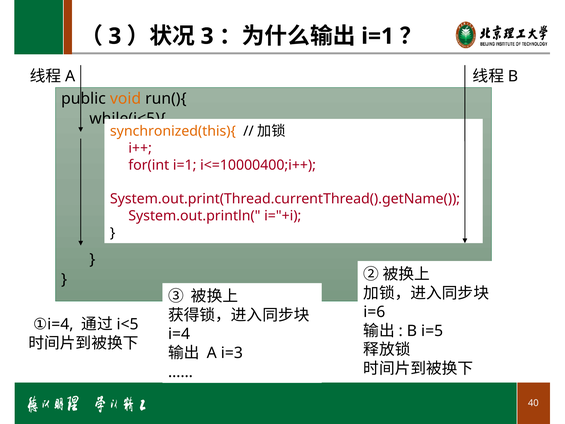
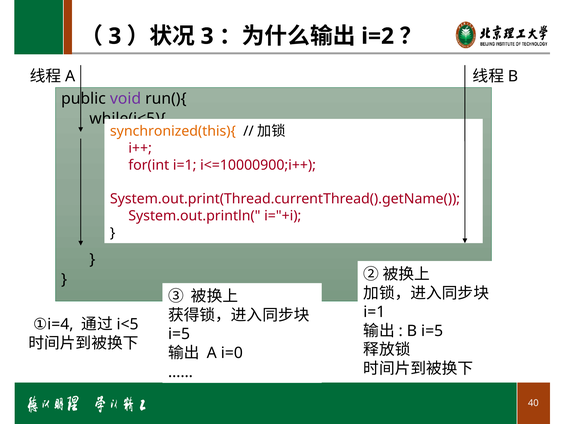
i=1 at (378, 36): i=1 -> i=2
void colour: orange -> purple
i<=10000400;i++: i<=10000400;i++ -> i<=10000900;i++
i=6 at (374, 312): i=6 -> i=1
i=4 at (179, 334): i=4 -> i=5
i=3: i=3 -> i=0
